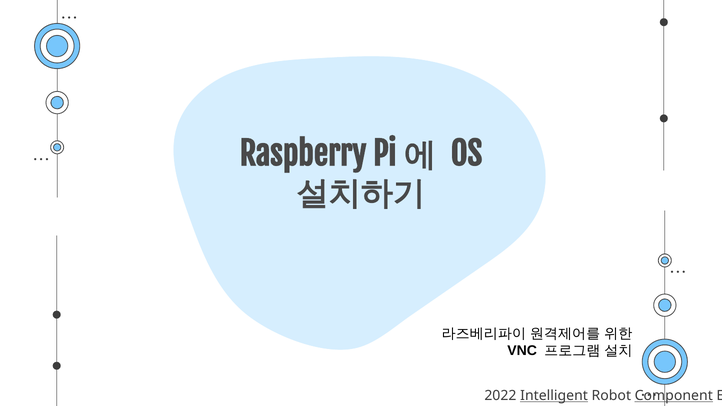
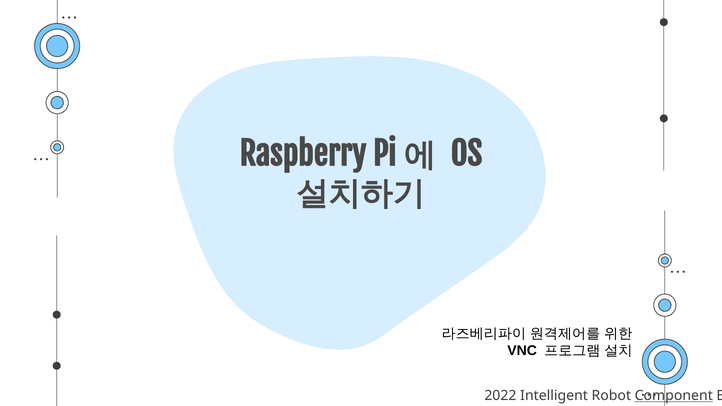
Intelligent underline: present -> none
